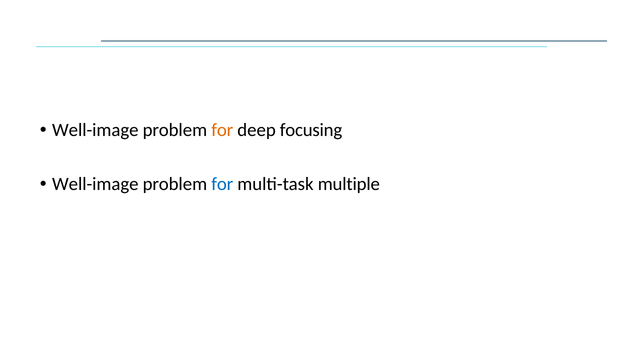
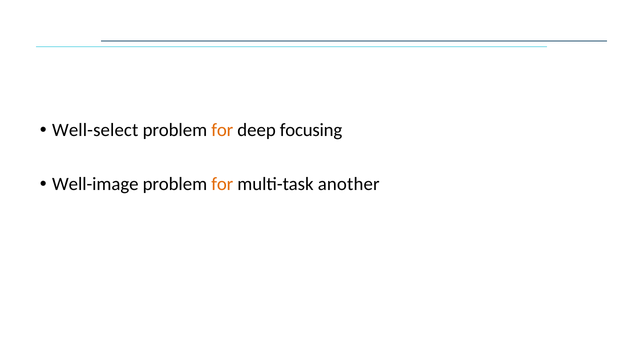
Well-image at (95, 130): Well-image -> Well-select
for at (222, 184) colour: blue -> orange
multiple: multiple -> another
